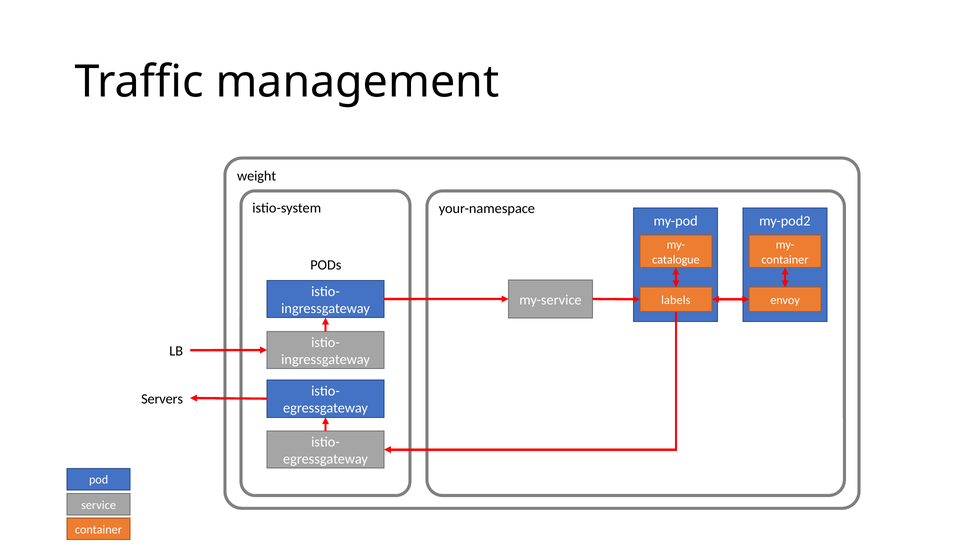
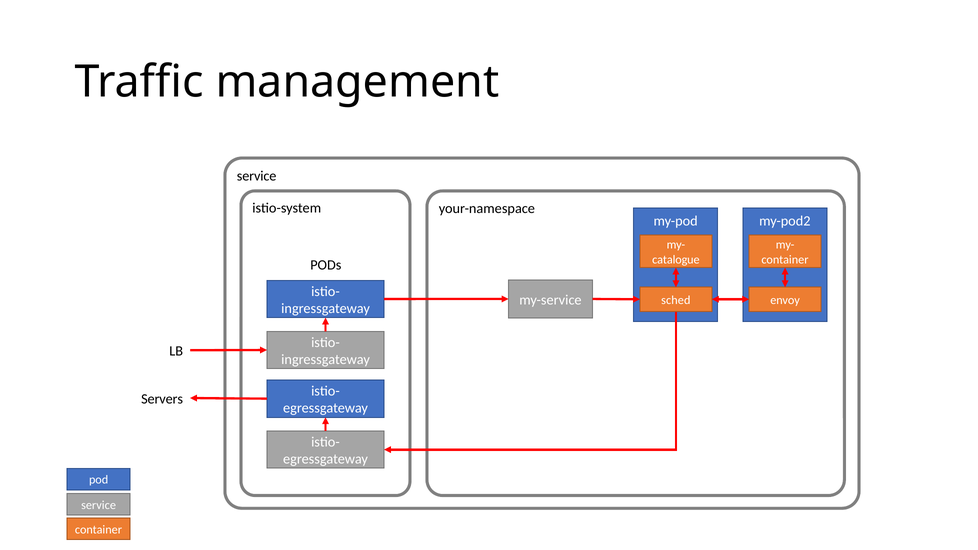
weight at (257, 176): weight -> service
labels: labels -> sched
